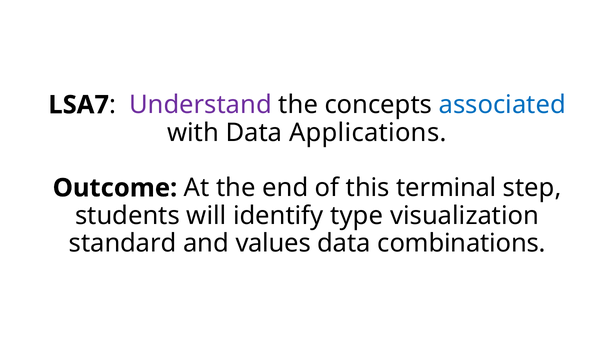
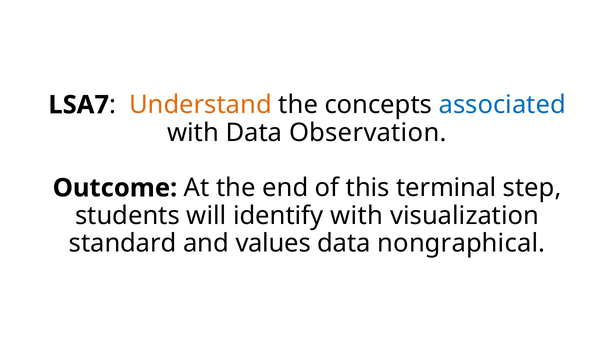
Understand colour: purple -> orange
Applications: Applications -> Observation
identify type: type -> with
combinations: combinations -> nongraphical
